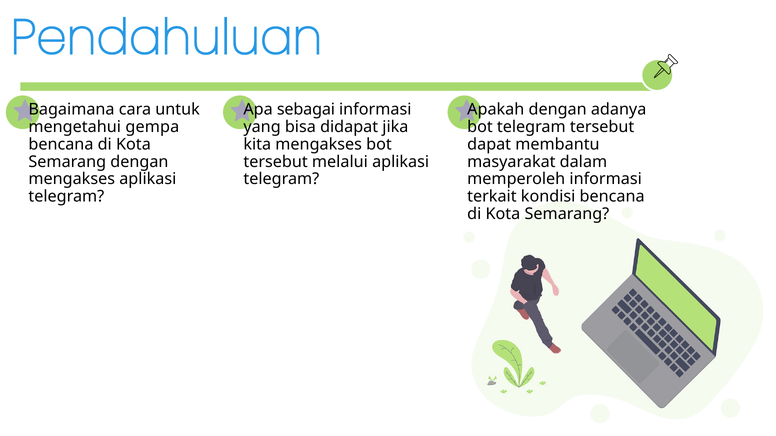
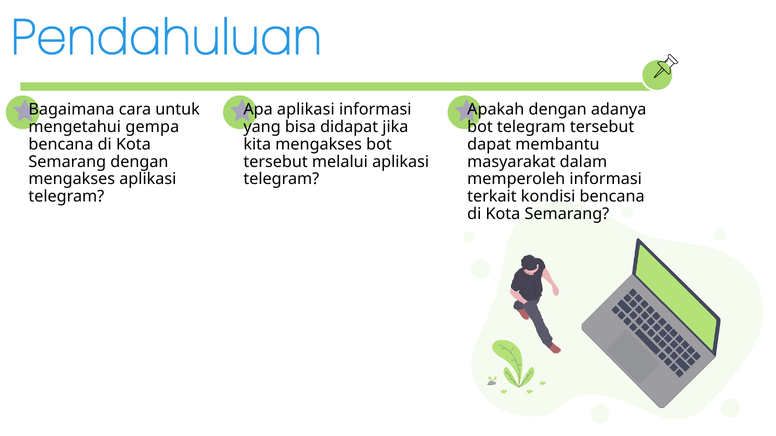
Apa sebagai: sebagai -> aplikasi
